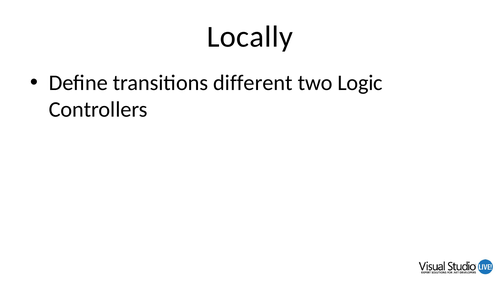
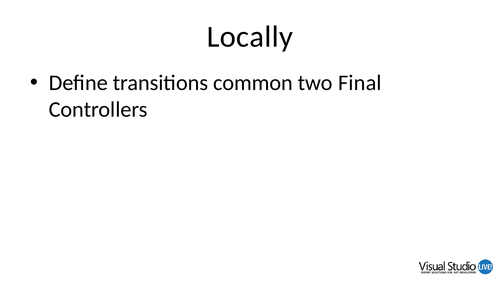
different: different -> common
Logic: Logic -> Final
